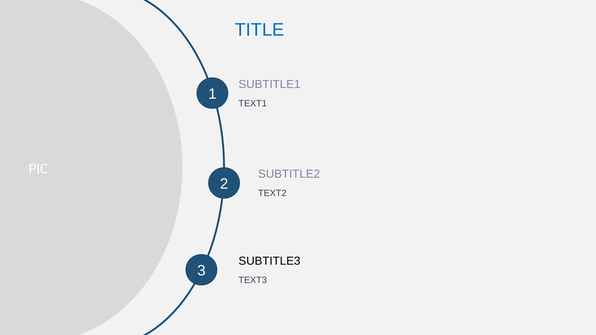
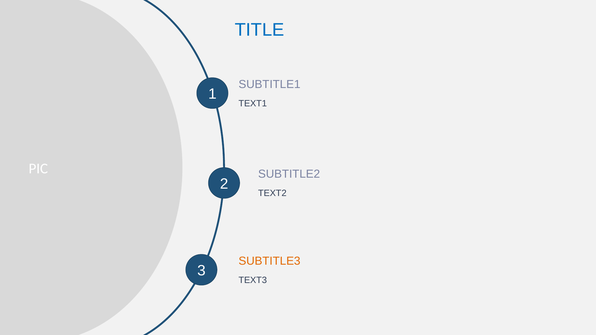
SUBTITLE3 colour: black -> orange
